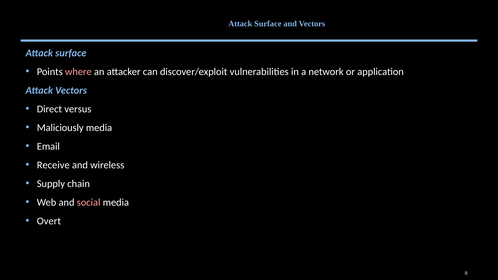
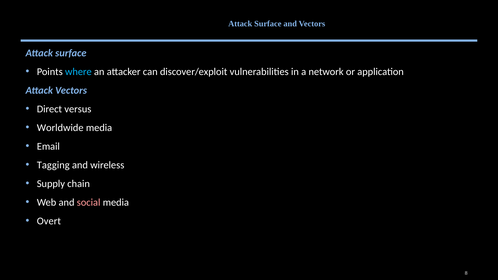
where colour: pink -> light blue
Maliciously: Maliciously -> Worldwide
Receive: Receive -> Tagging
